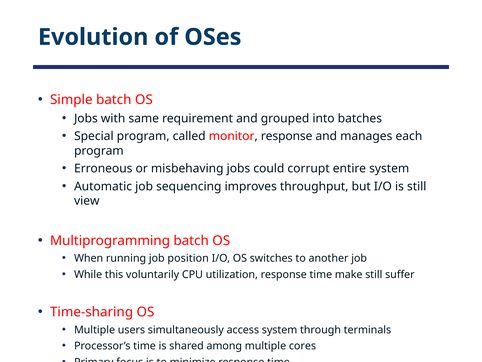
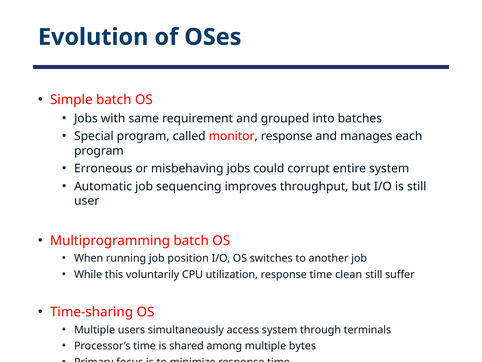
view: view -> user
make: make -> clean
cores: cores -> bytes
